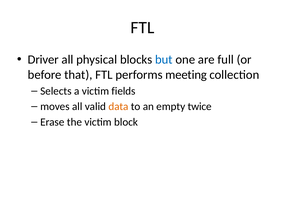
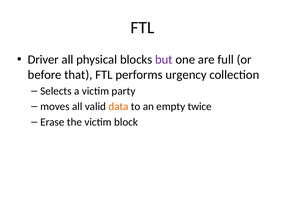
but colour: blue -> purple
meeting: meeting -> urgency
fields: fields -> party
